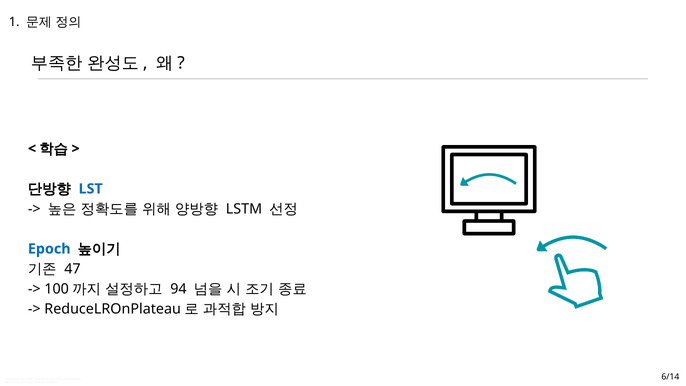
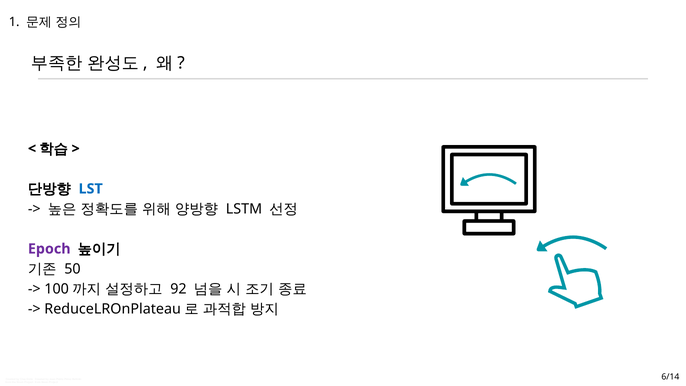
Epoch colour: blue -> purple
47: 47 -> 50
94: 94 -> 92
